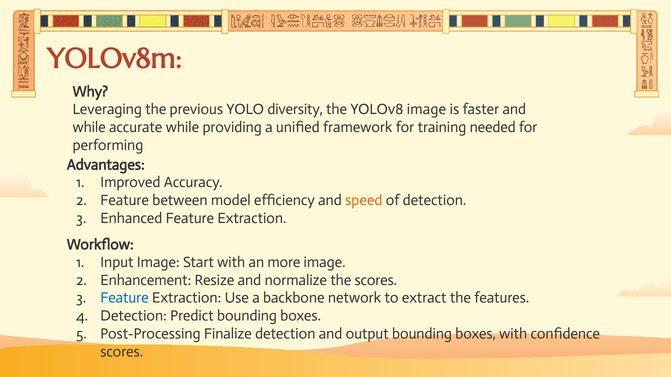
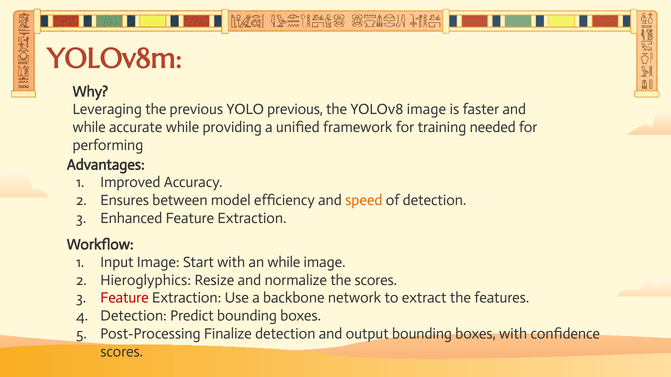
YOLO diversity: diversity -> previous
Feature at (125, 201): Feature -> Ensures
an more: more -> while
Enhancement: Enhancement -> Hieroglyphics
Feature at (124, 298) colour: blue -> red
